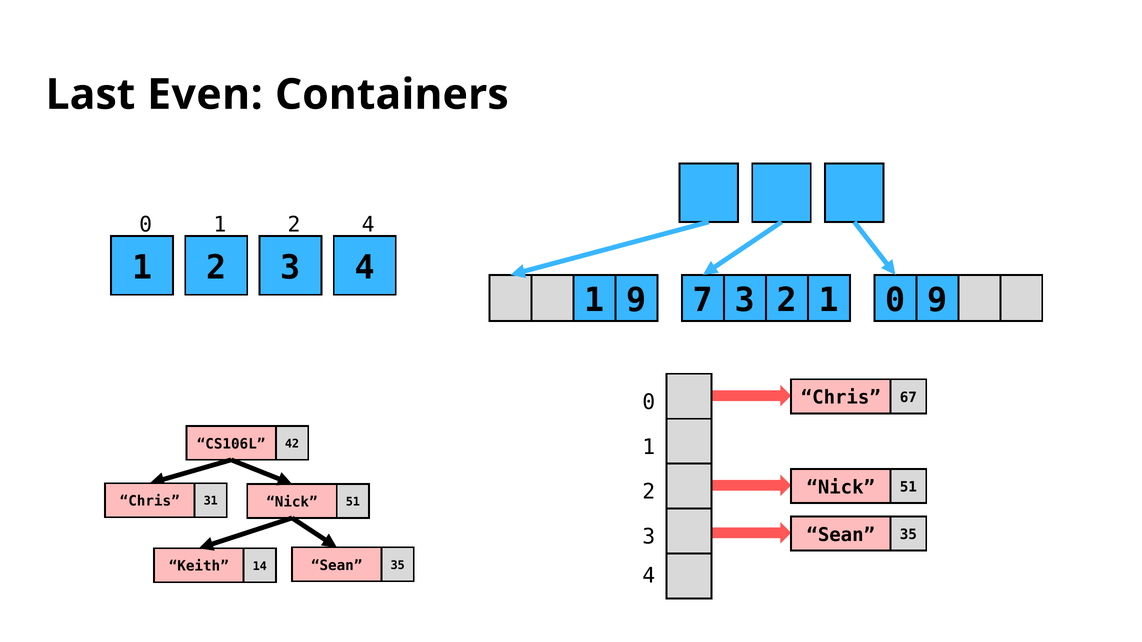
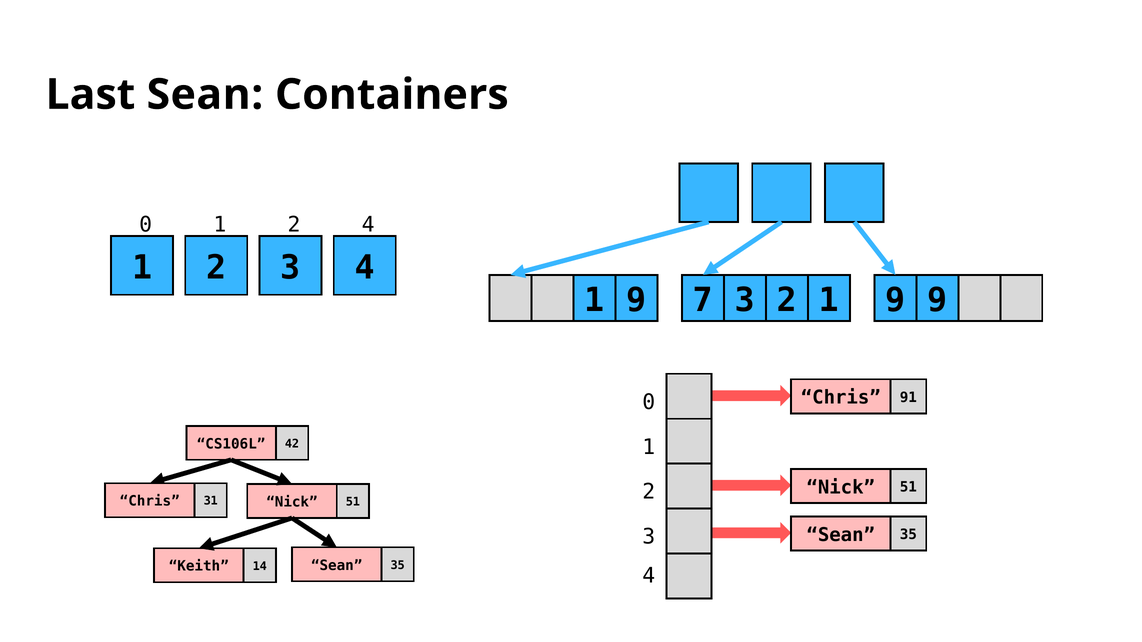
Last Even: Even -> Sean
2 1 0: 0 -> 9
67: 67 -> 91
